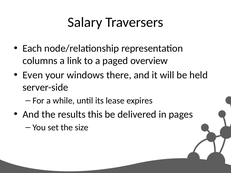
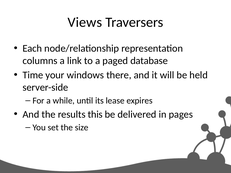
Salary: Salary -> Views
overview: overview -> database
Even: Even -> Time
